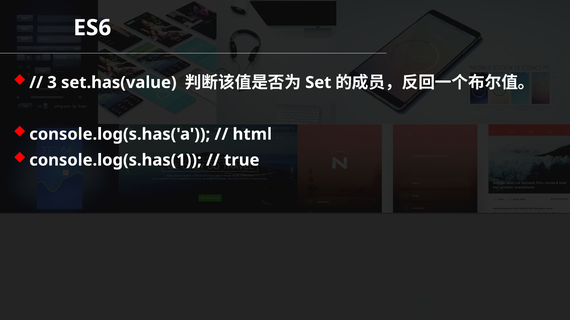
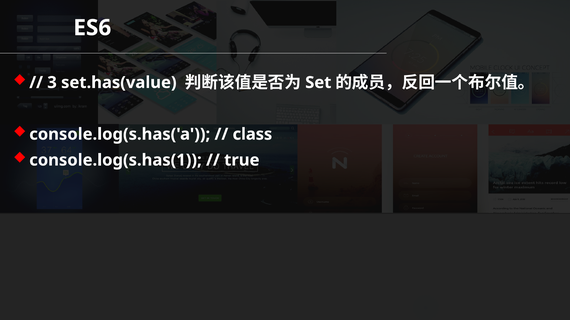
html: html -> class
